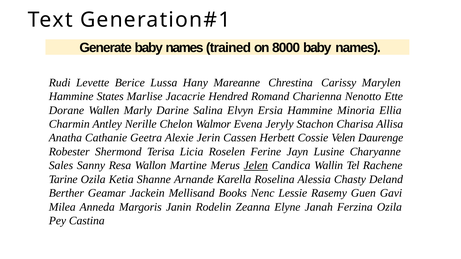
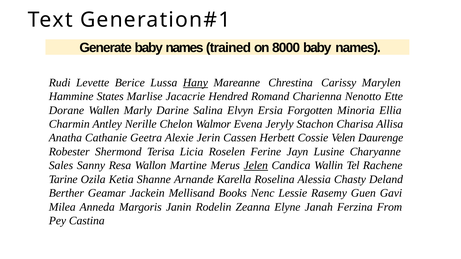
Hany underline: none -> present
Ersia Hammine: Hammine -> Forgotten
Ferzina Ozila: Ozila -> From
